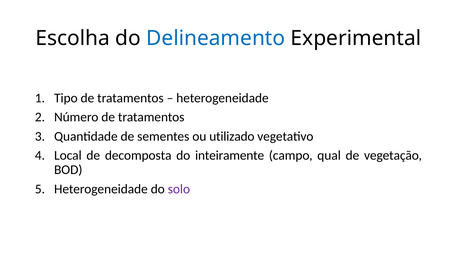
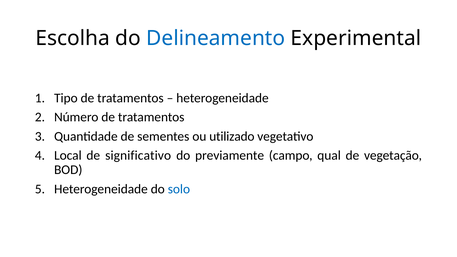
decomposta: decomposta -> significativo
inteiramente: inteiramente -> previamente
solo colour: purple -> blue
